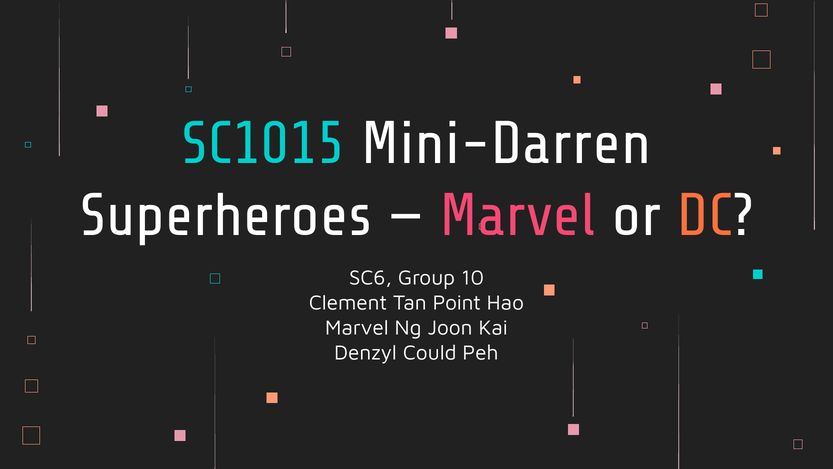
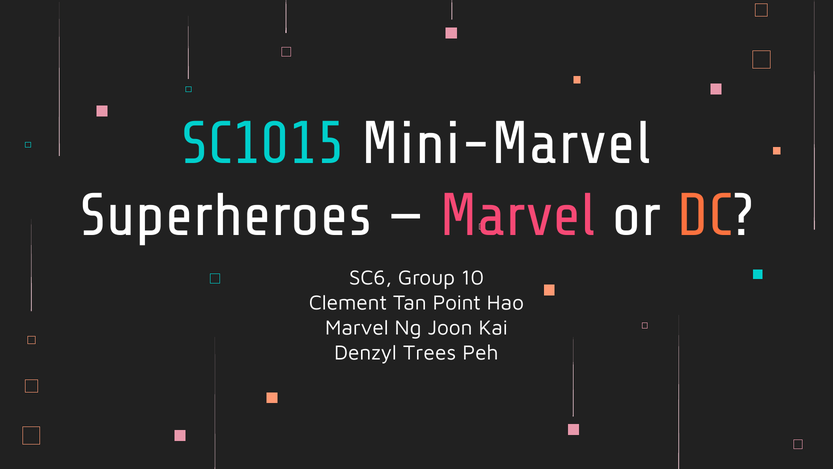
Mini-Darren: Mini-Darren -> Mini-Marvel
Could: Could -> Trees
